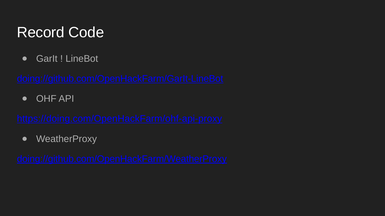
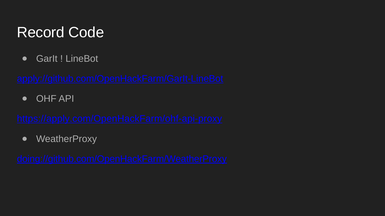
doing://github.com/OpenHackFarm/GarIt-LineBot: doing://github.com/OpenHackFarm/GarIt-LineBot -> apply://github.com/OpenHackFarm/GarIt-LineBot
https://doing.com/OpenHackFarm/ohf-api-proxy: https://doing.com/OpenHackFarm/ohf-api-proxy -> https://apply.com/OpenHackFarm/ohf-api-proxy
